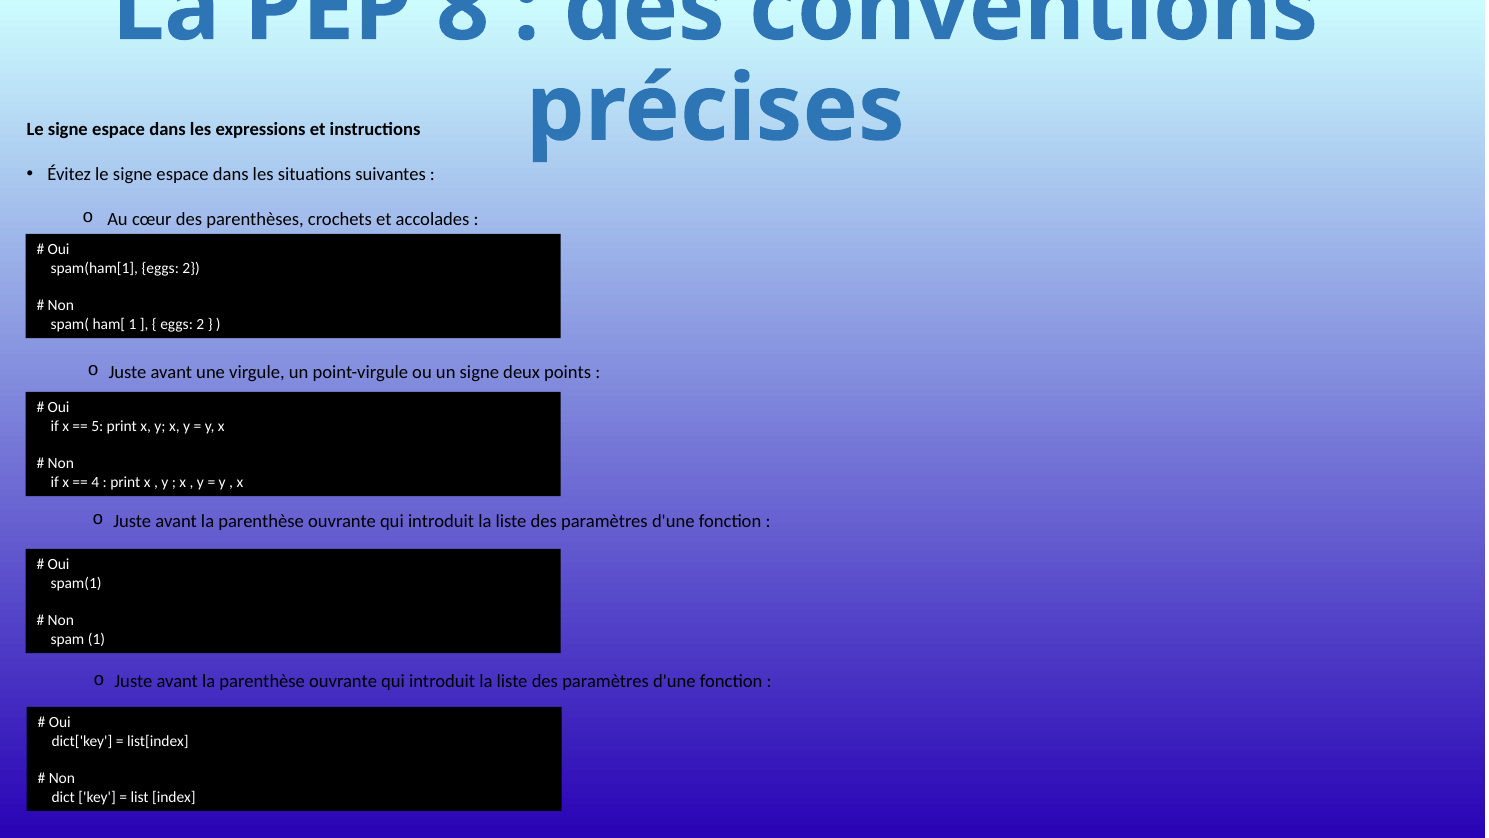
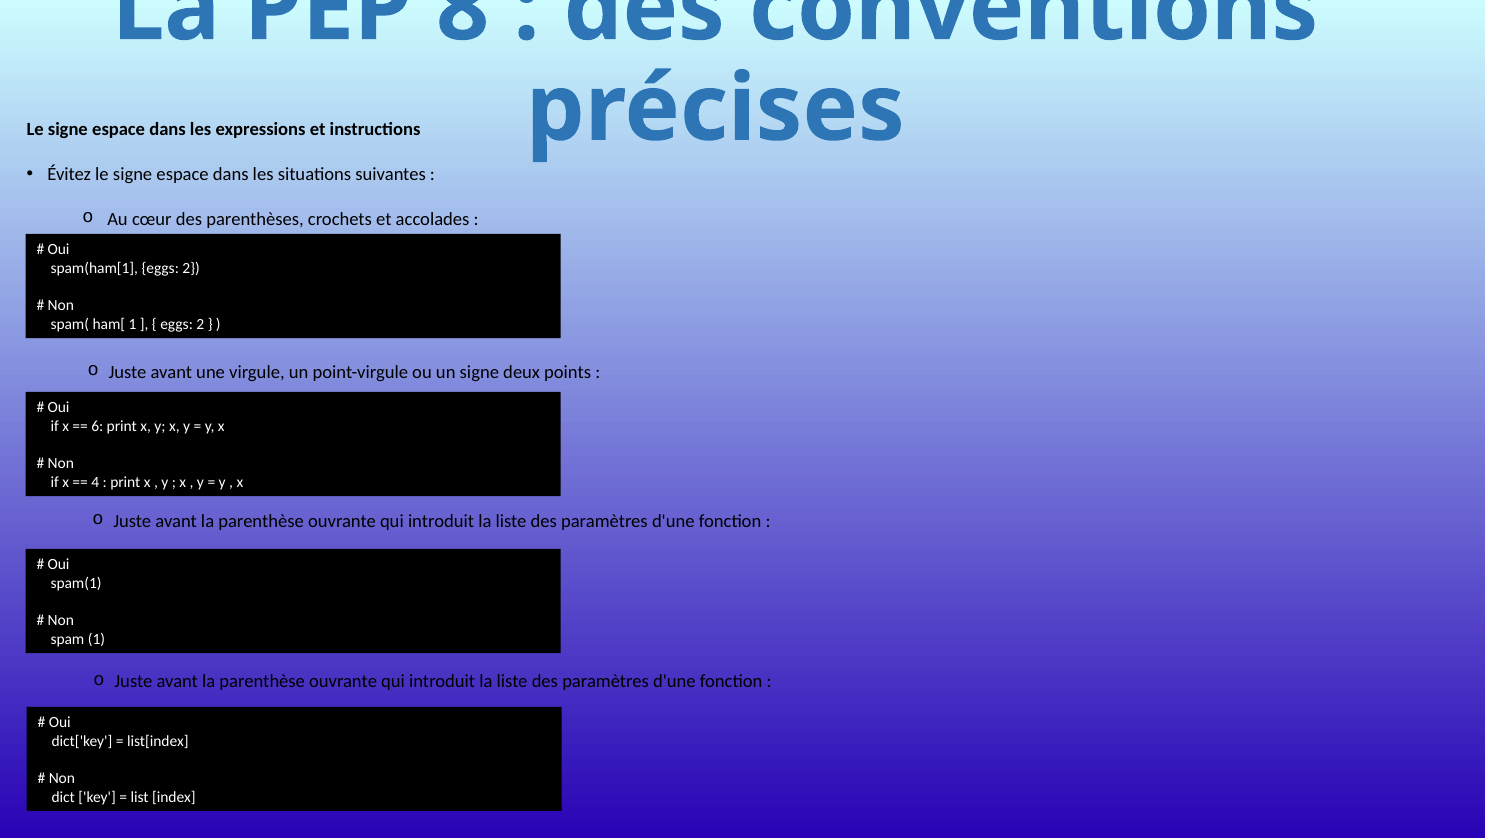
5: 5 -> 6
